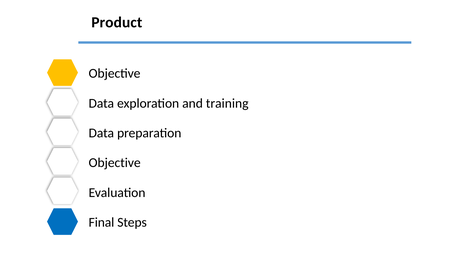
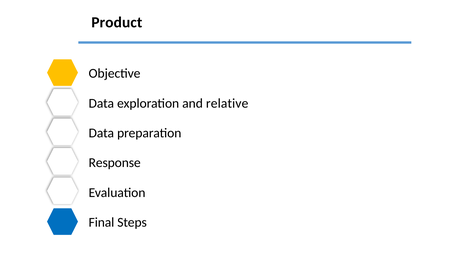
training: training -> relative
Objective at (115, 163): Objective -> Response
